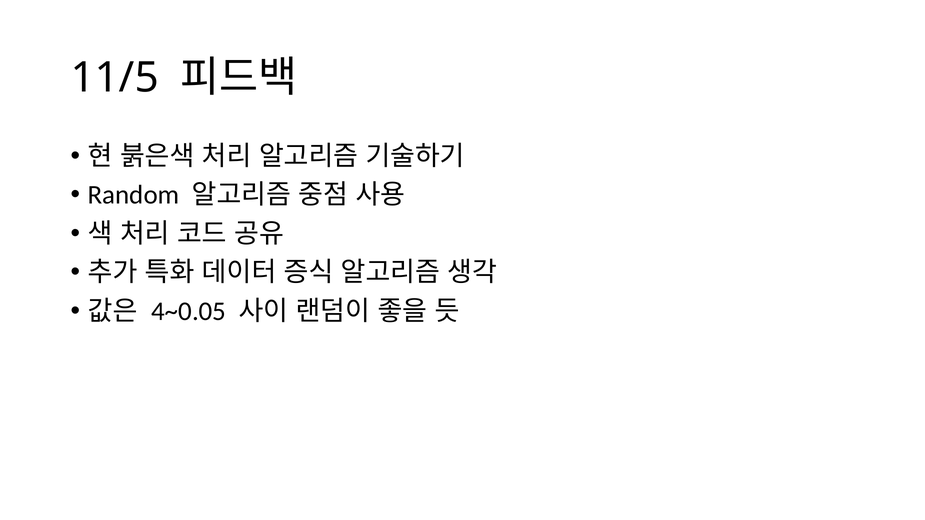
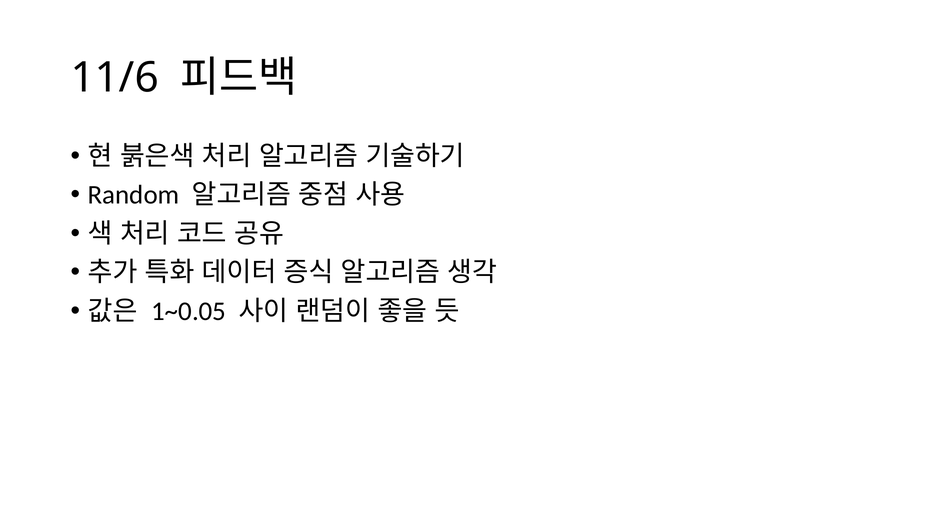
11/5: 11/5 -> 11/6
4~0.05: 4~0.05 -> 1~0.05
